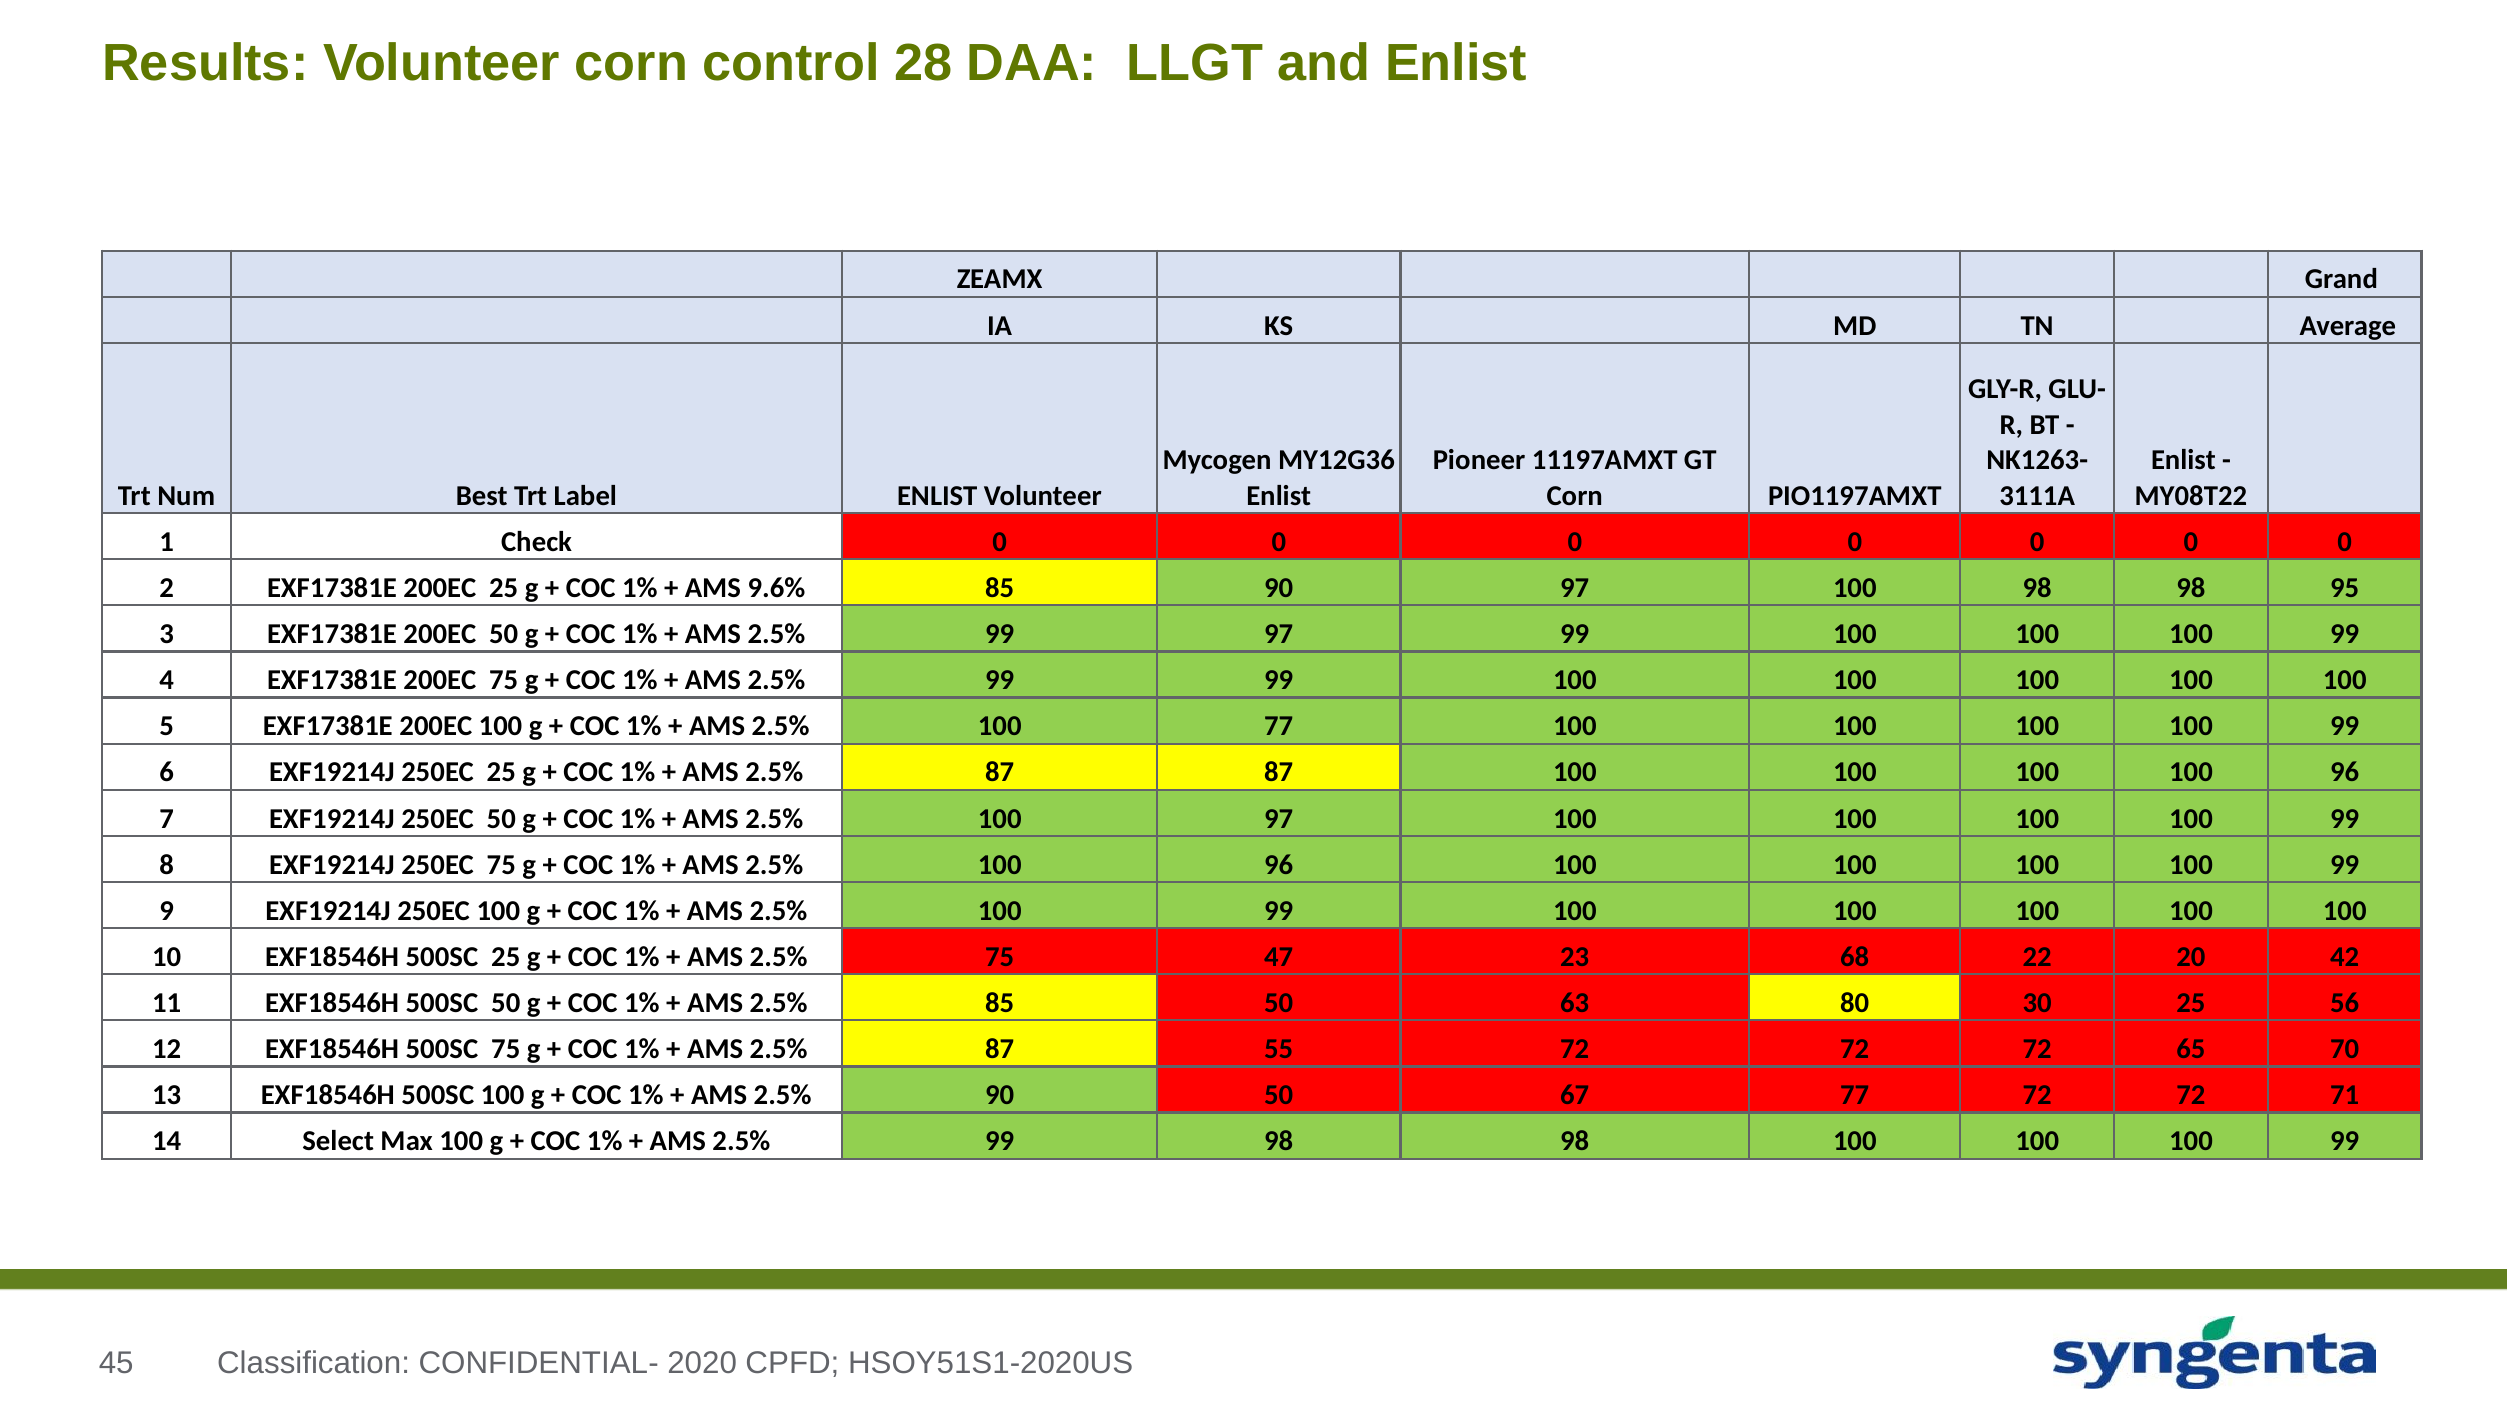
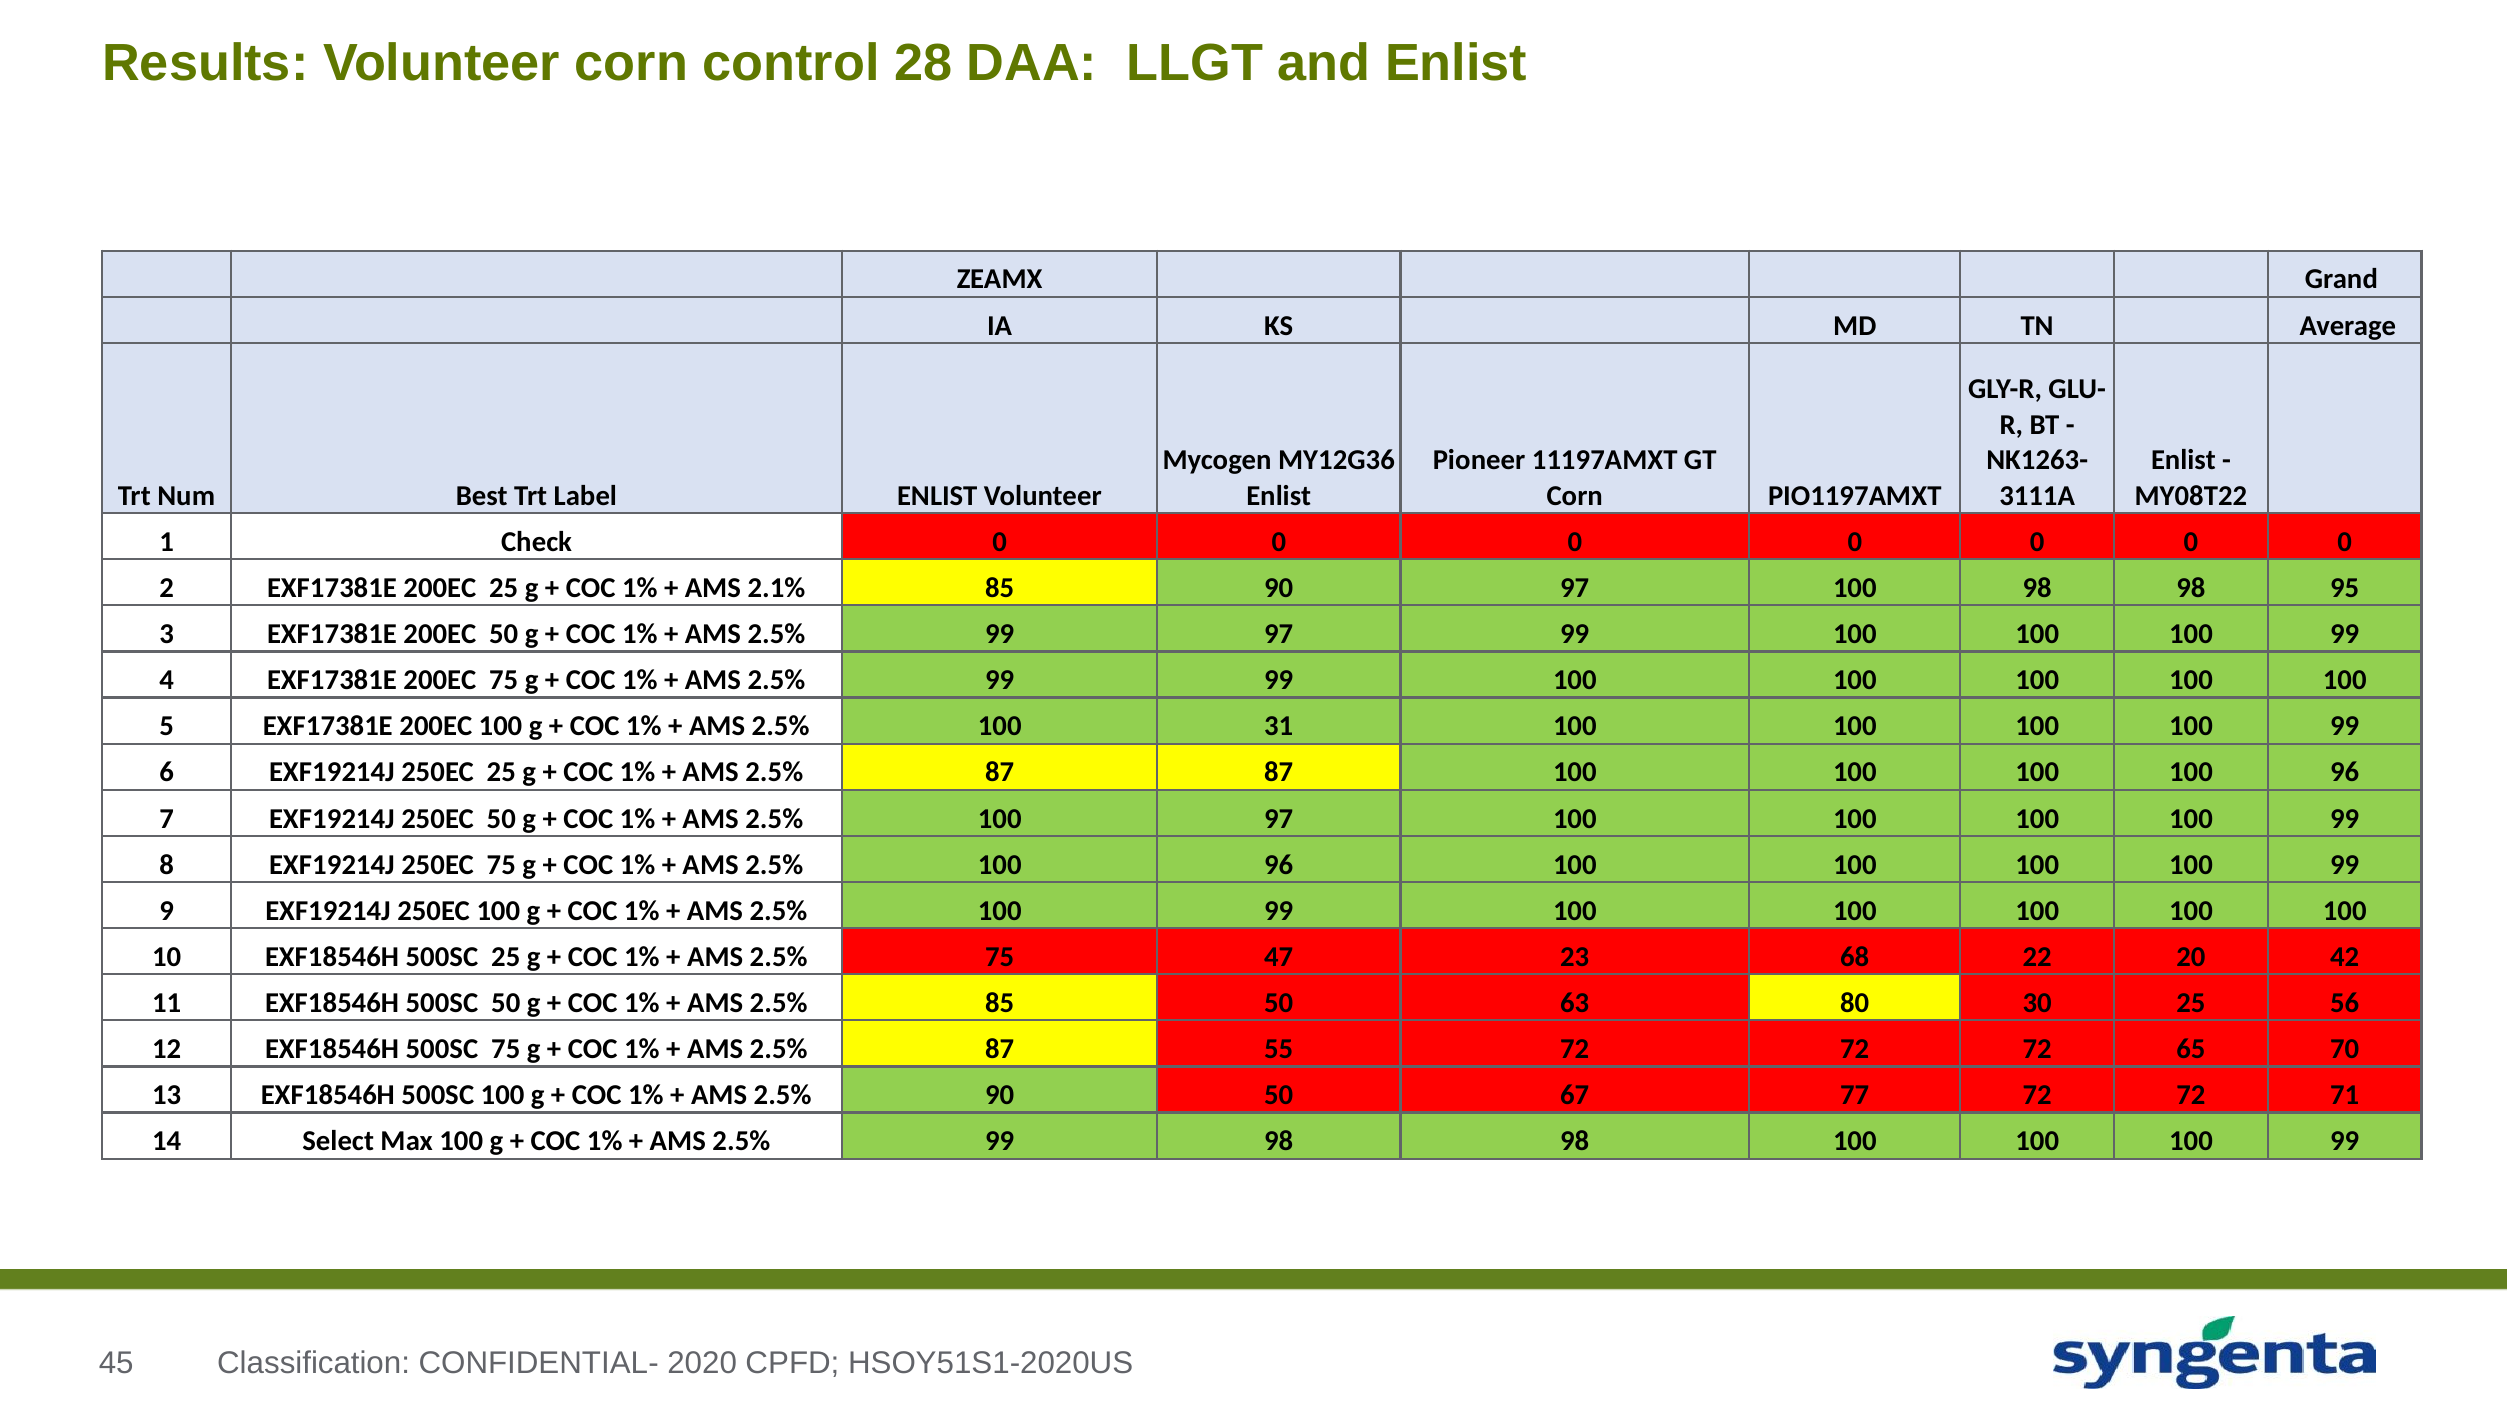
9.6%: 9.6% -> 2.1%
100 77: 77 -> 31
